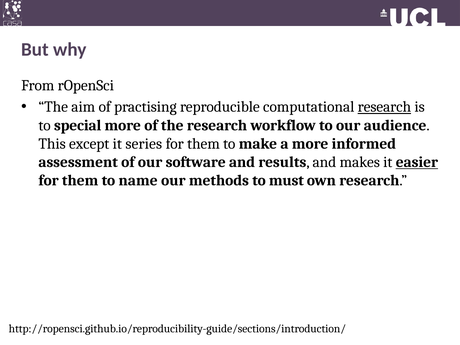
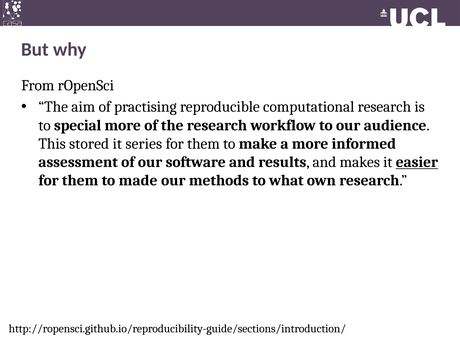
research at (384, 107) underline: present -> none
except: except -> stored
name: name -> made
must: must -> what
